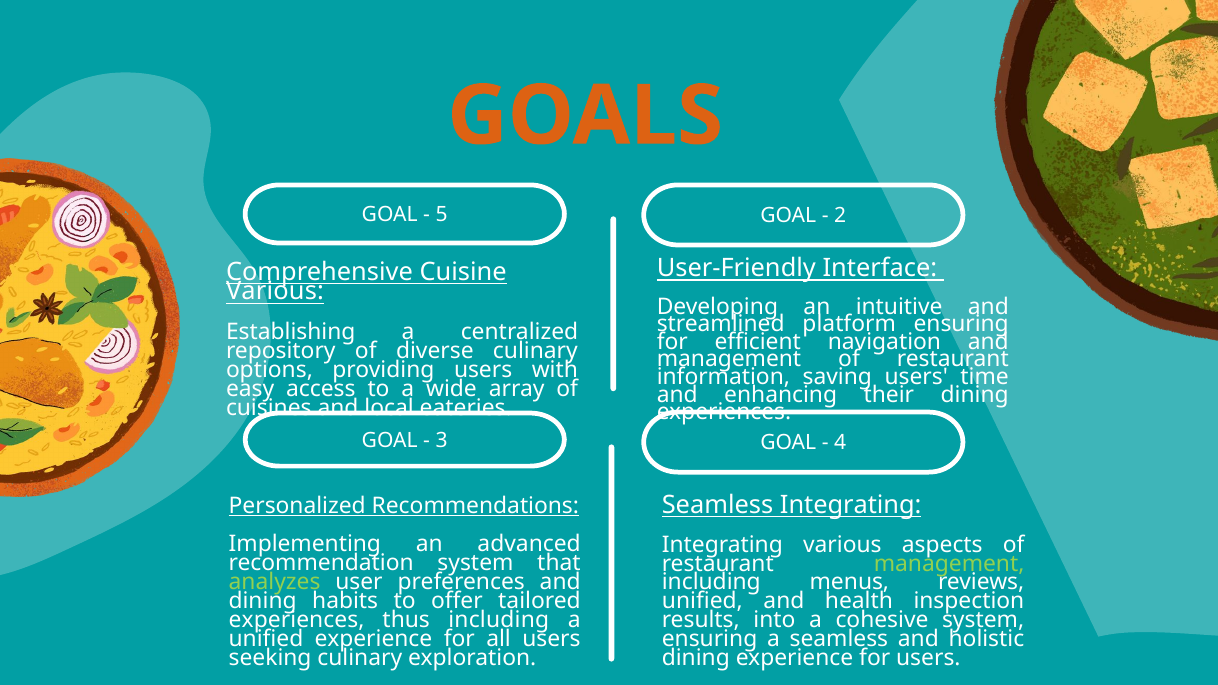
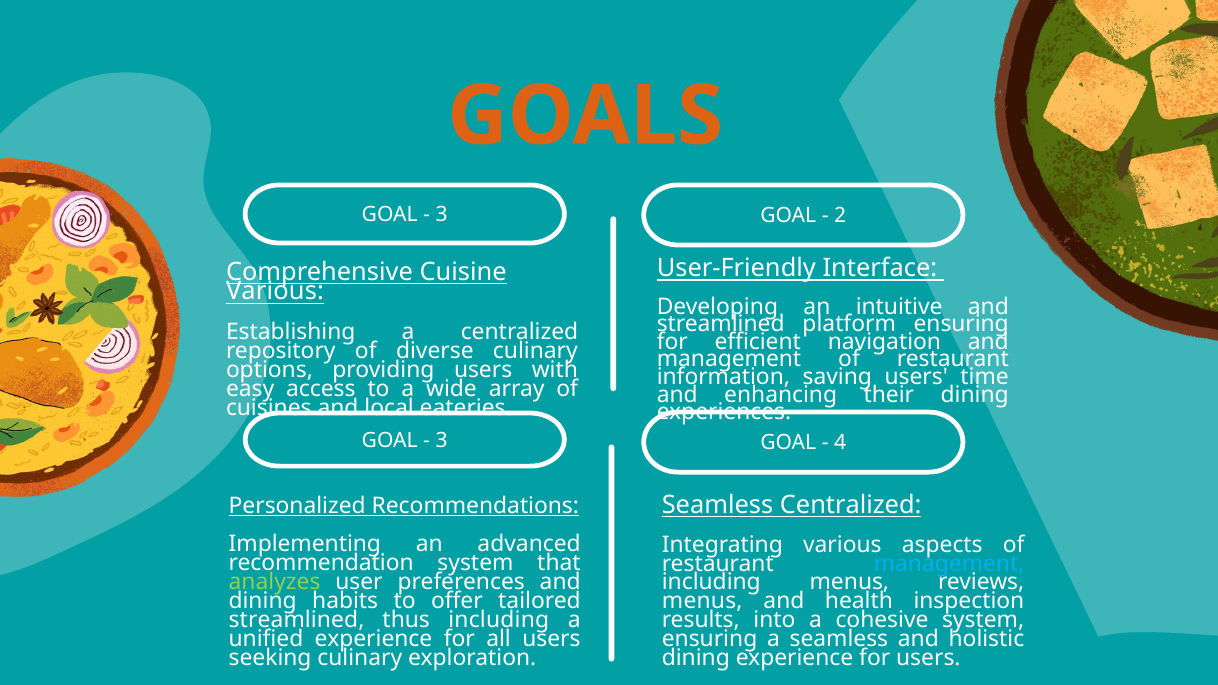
5 at (442, 214): 5 -> 3
Seamless Integrating: Integrating -> Centralized
management at (949, 564) colour: light green -> light blue
unified at (702, 601): unified -> menus
experiences at (297, 620): experiences -> streamlined
